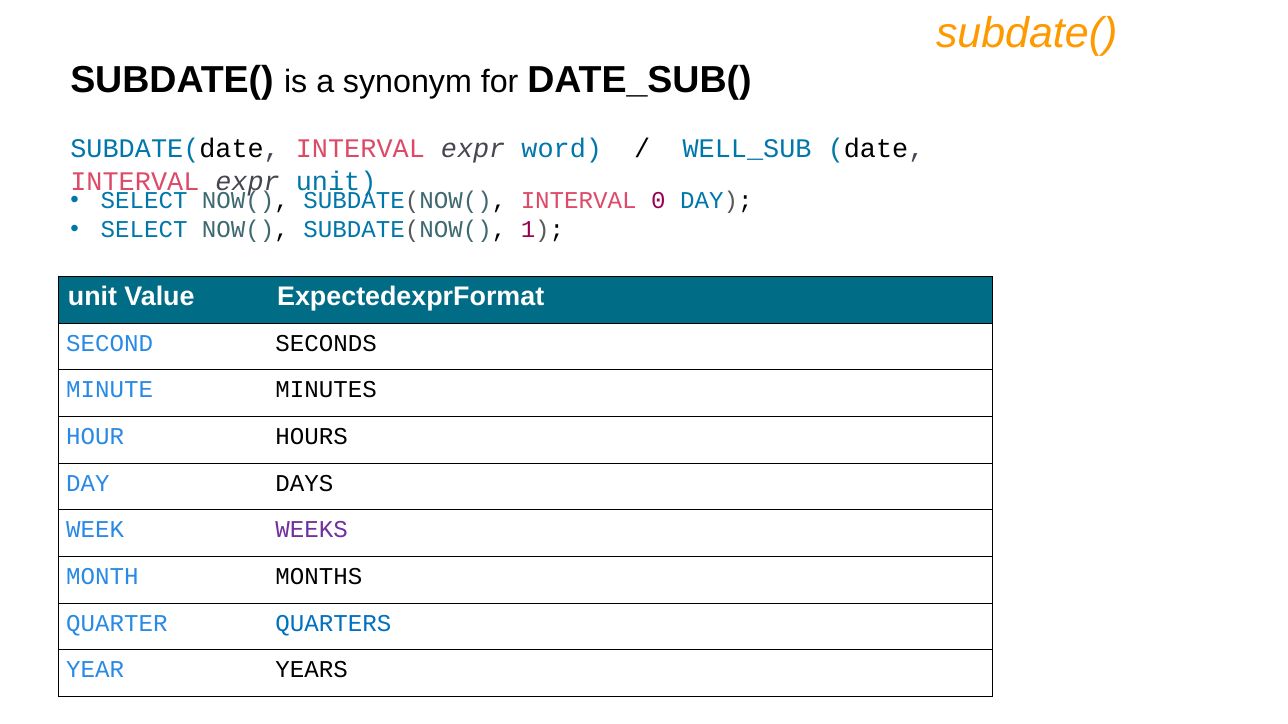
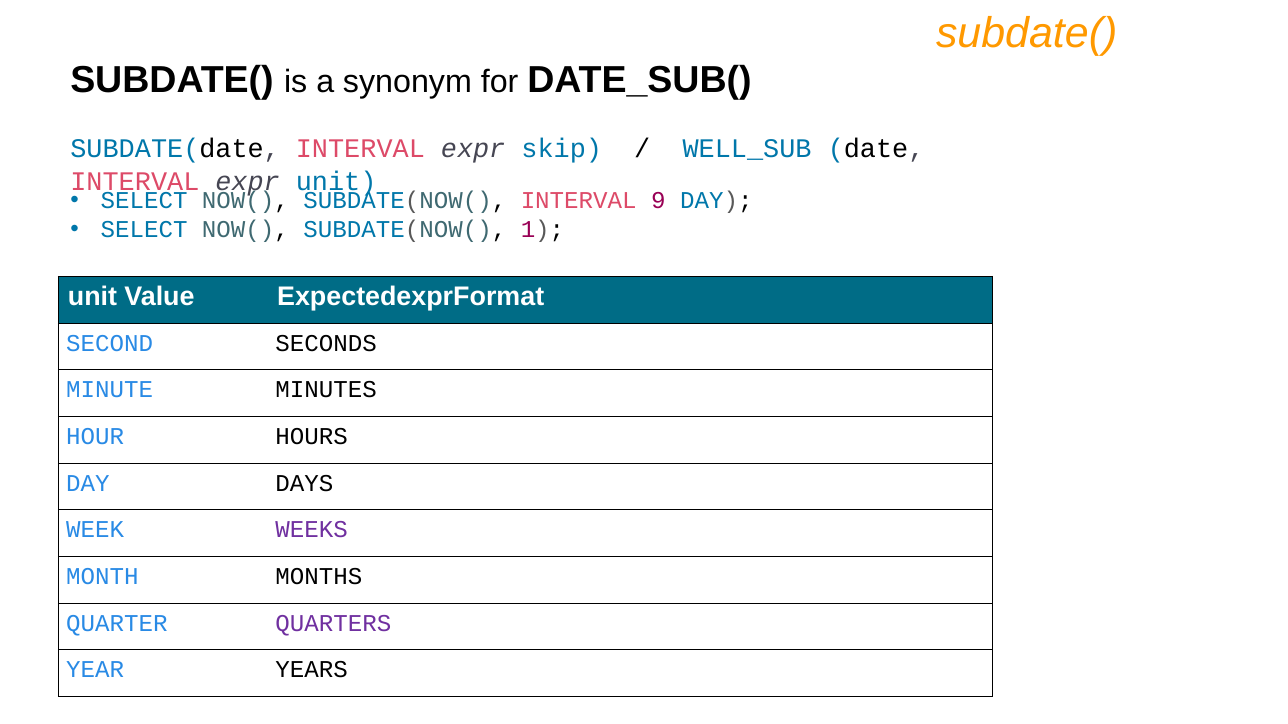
word: word -> skip
0: 0 -> 9
QUARTERS colour: blue -> purple
